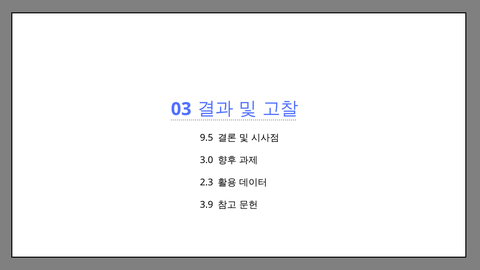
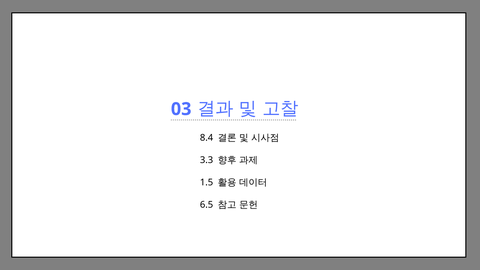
9.5: 9.5 -> 8.4
3.0: 3.0 -> 3.3
2.3: 2.3 -> 1.5
3.9: 3.9 -> 6.5
